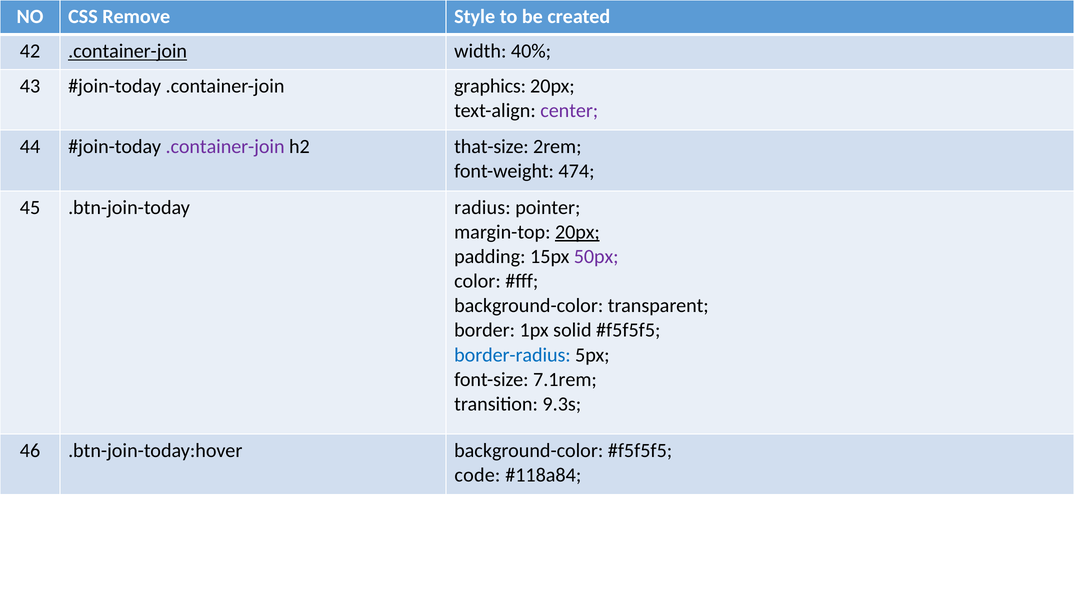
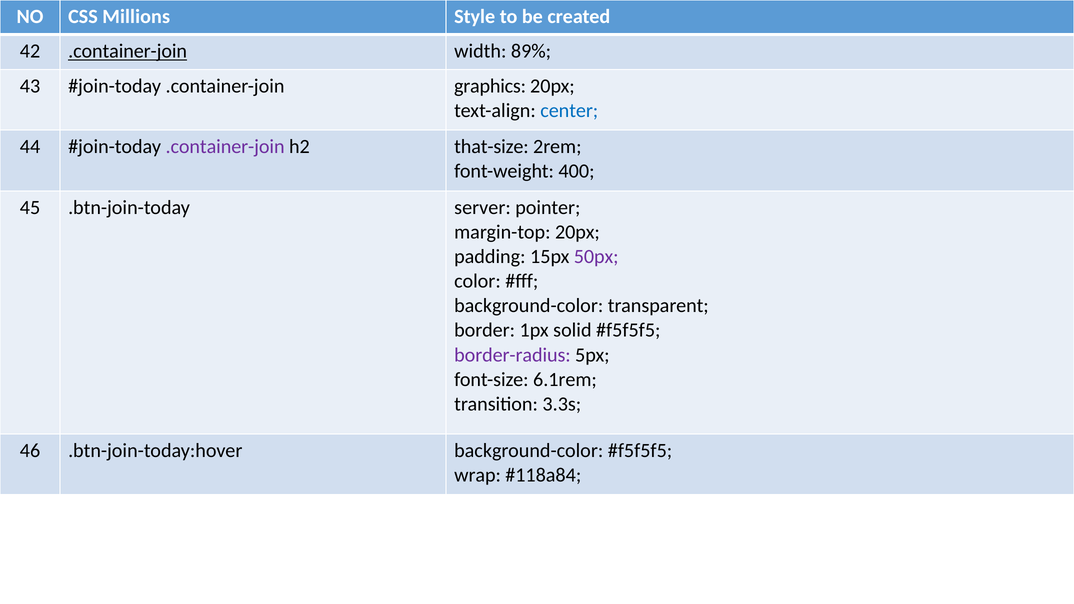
Remove: Remove -> Millions
40%: 40% -> 89%
center colour: purple -> blue
474: 474 -> 400
radius: radius -> server
20px at (577, 232) underline: present -> none
border-radius colour: blue -> purple
7.1rem: 7.1rem -> 6.1rem
9.3s: 9.3s -> 3.3s
code: code -> wrap
